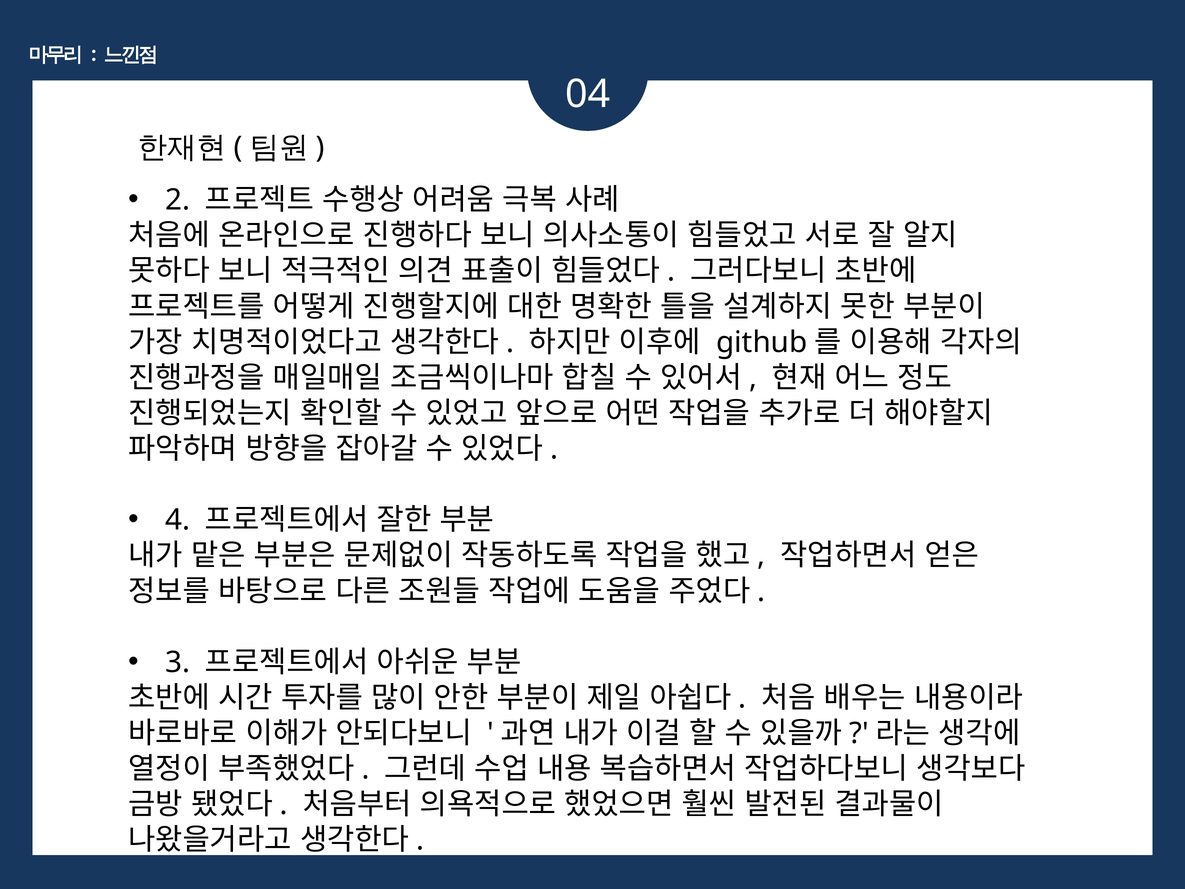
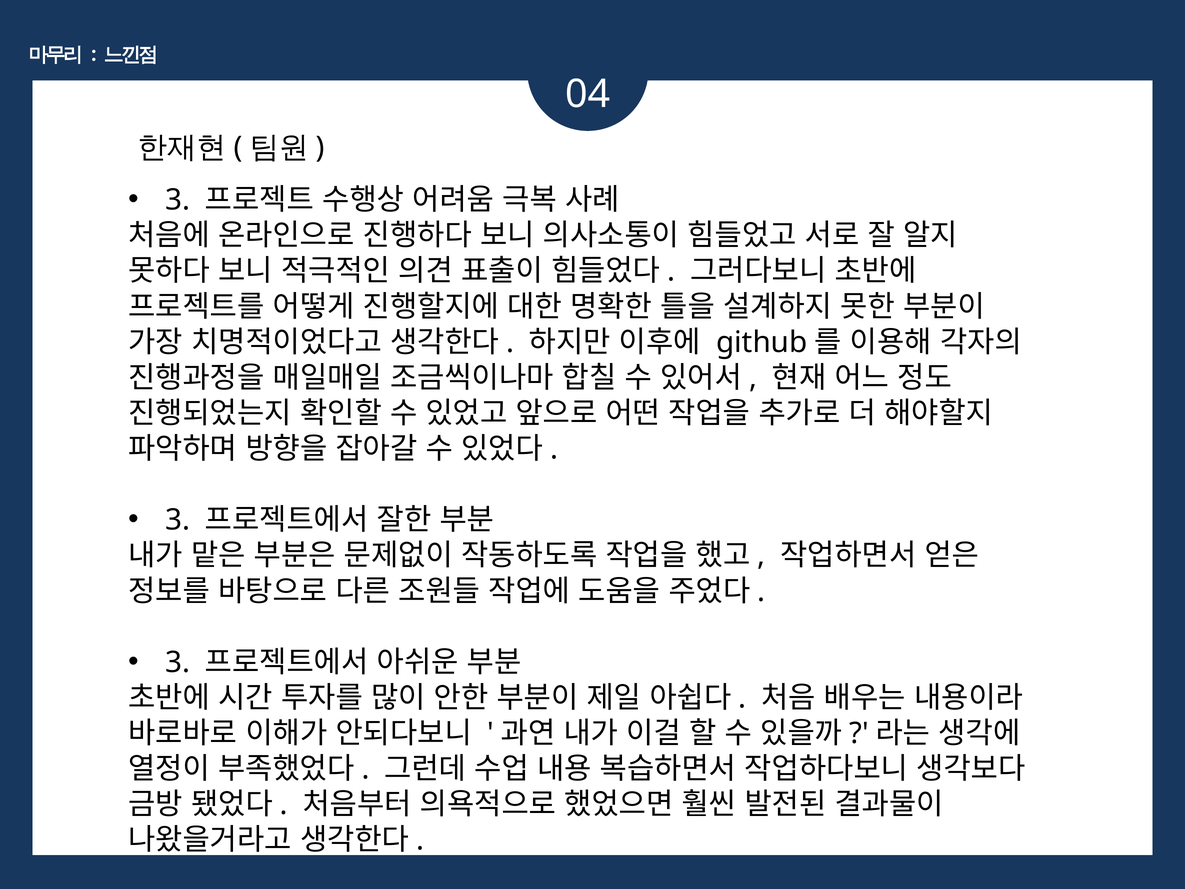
2 at (178, 200): 2 -> 3
4 at (178, 520): 4 -> 3
